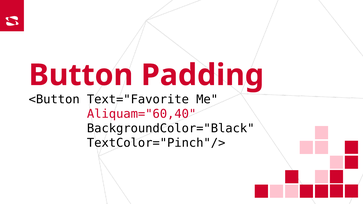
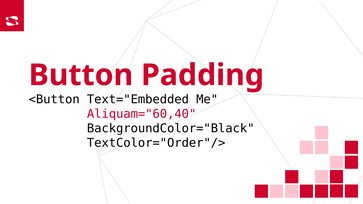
Text="Favorite: Text="Favorite -> Text="Embedded
TextColor="Pinch"/>: TextColor="Pinch"/> -> TextColor="Order"/>
